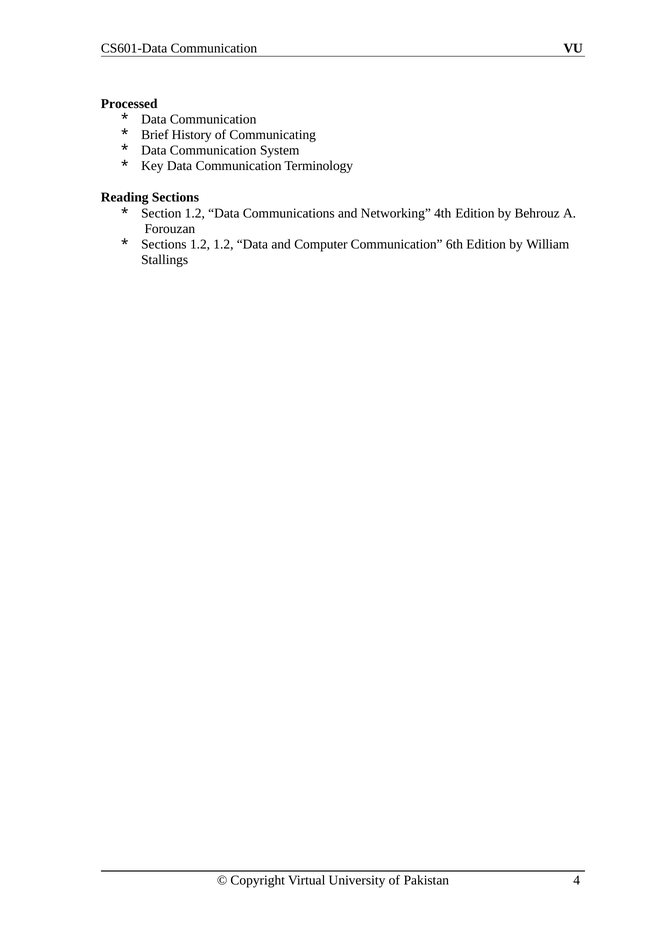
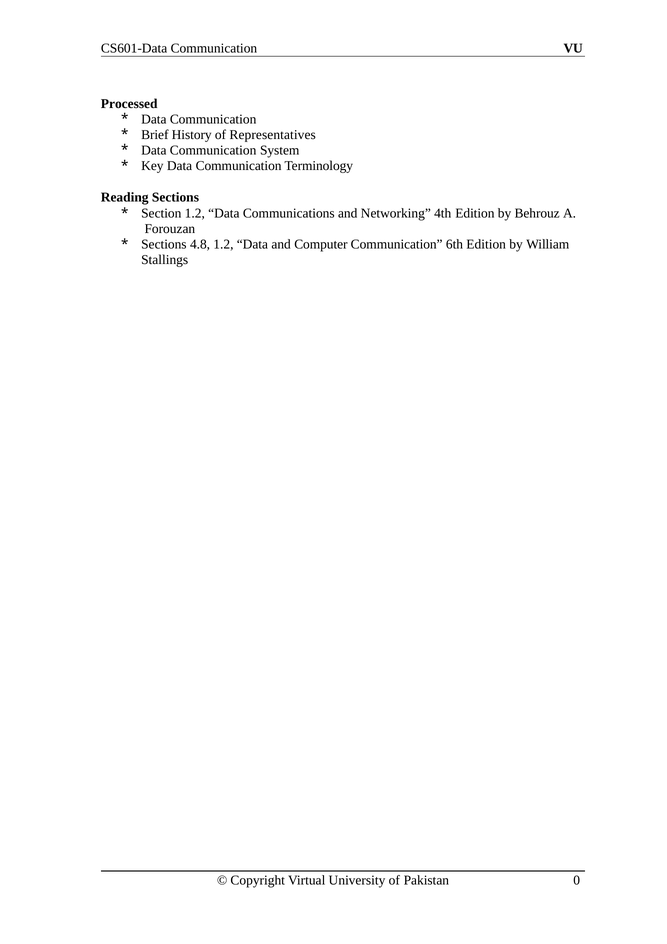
Communicating: Communicating -> Representatives
Sections 1.2: 1.2 -> 4.8
4: 4 -> 0
